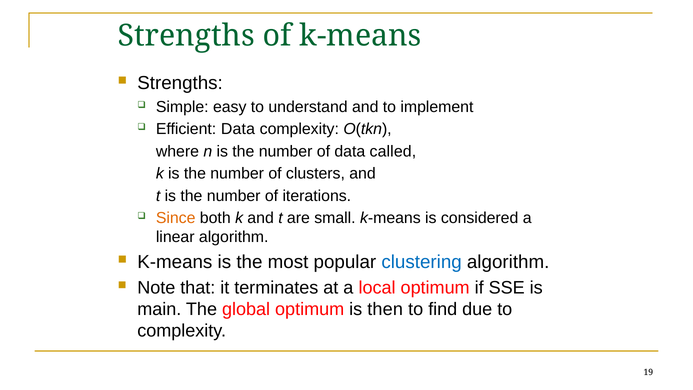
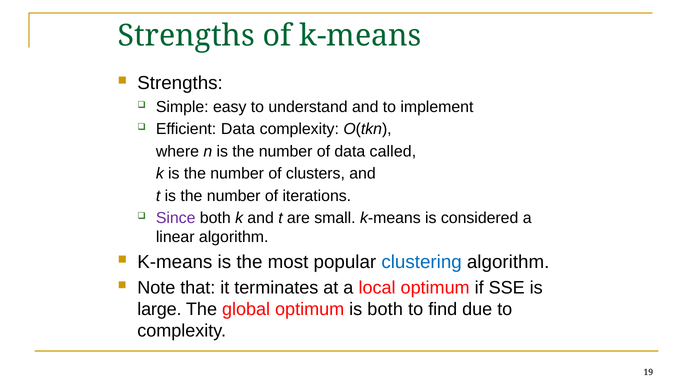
Since colour: orange -> purple
main: main -> large
is then: then -> both
